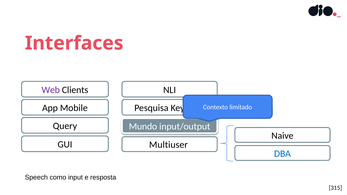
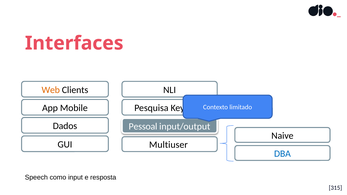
Web colour: purple -> orange
Query: Query -> Dados
Mundo: Mundo -> Pessoal
